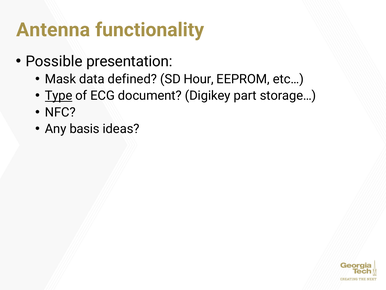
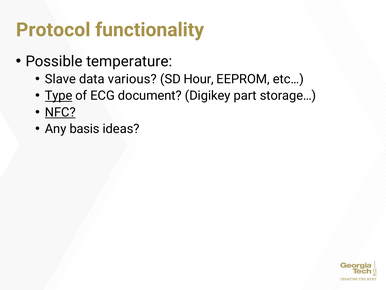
Antenna: Antenna -> Protocol
presentation: presentation -> temperature
Mask: Mask -> Slave
defined: defined -> various
NFC underline: none -> present
